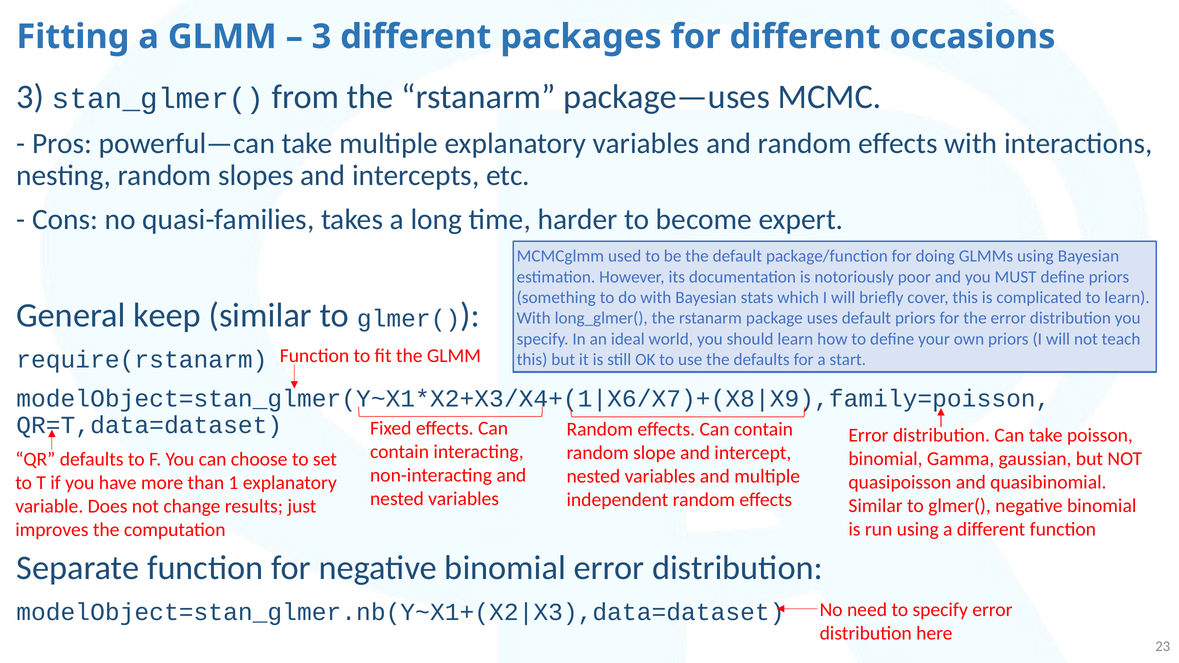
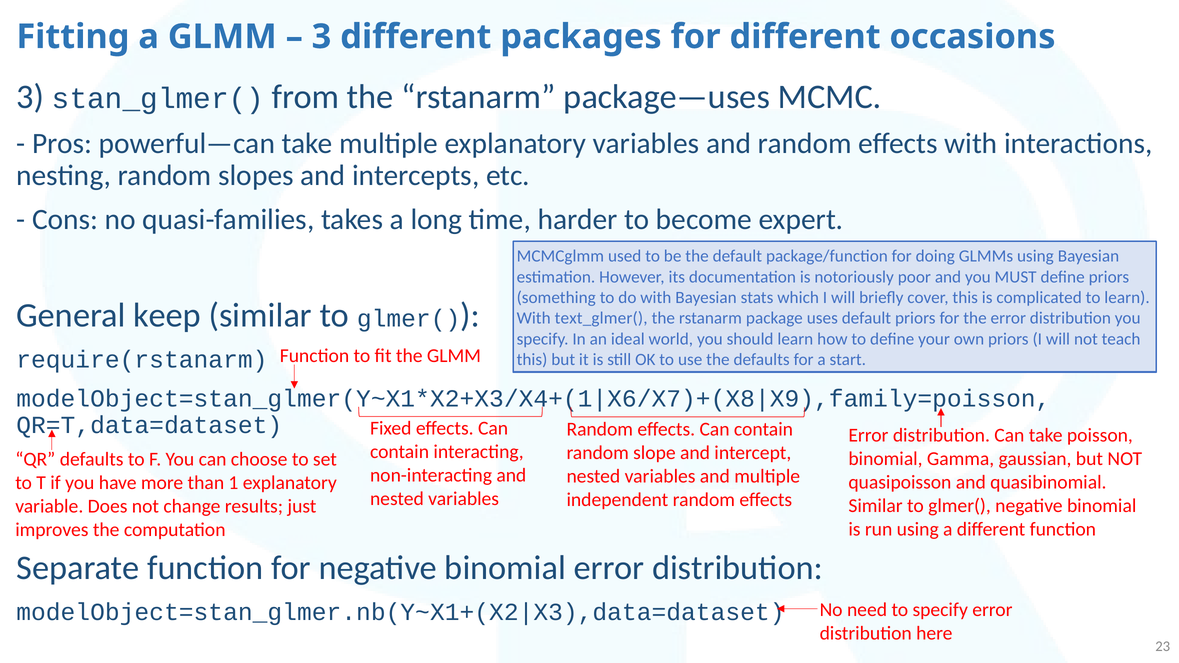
long_glmer(: long_glmer( -> text_glmer(
